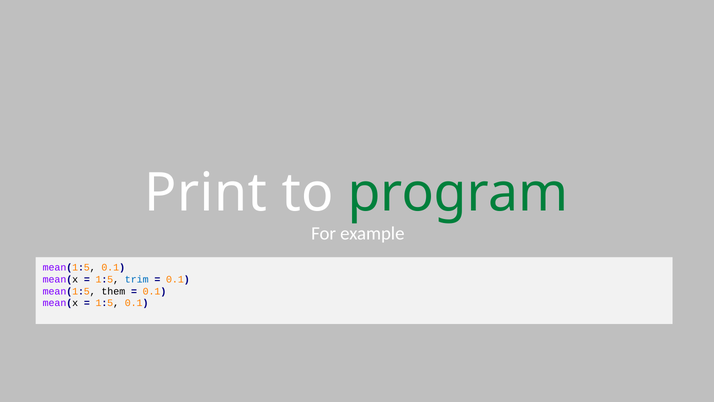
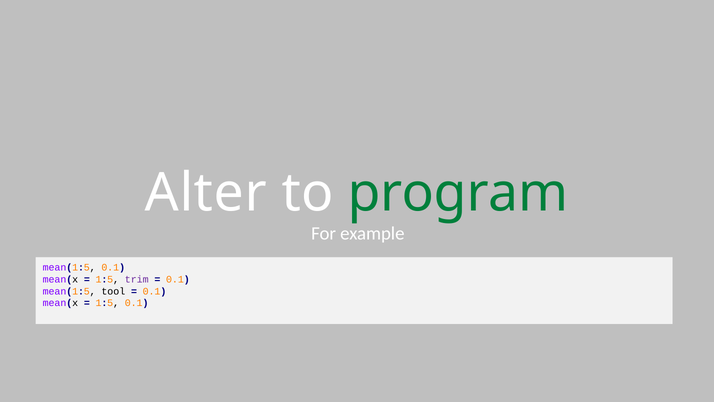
Print: Print -> Alter
trim colour: blue -> purple
them: them -> tool
